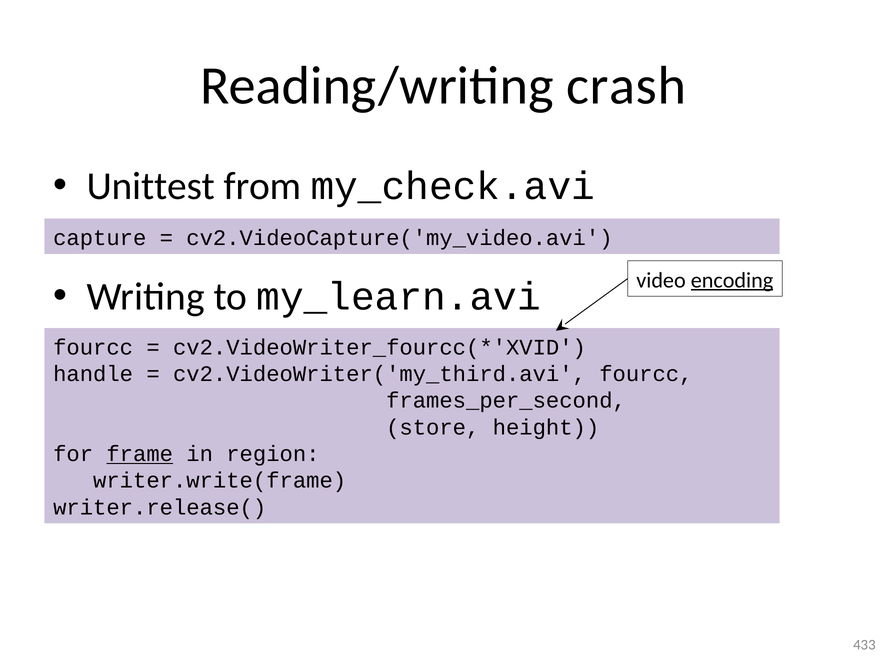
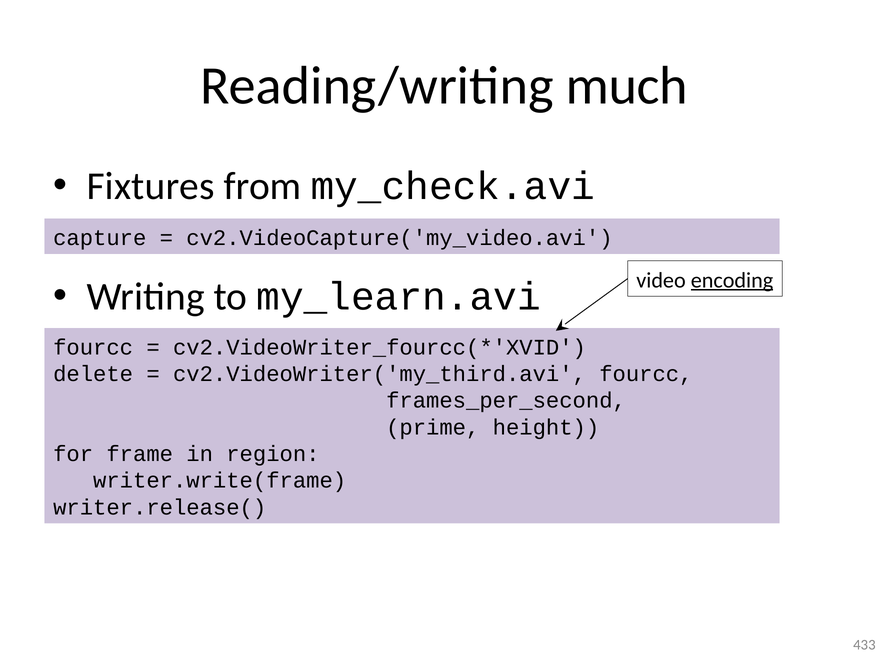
crash: crash -> much
Unittest: Unittest -> Fixtures
handle: handle -> delete
store: store -> prime
frame underline: present -> none
